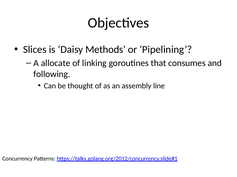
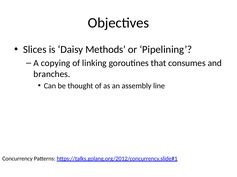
allocate: allocate -> copying
following: following -> branches
